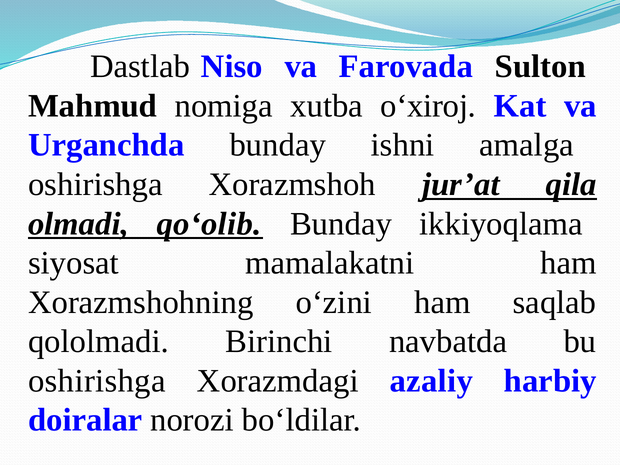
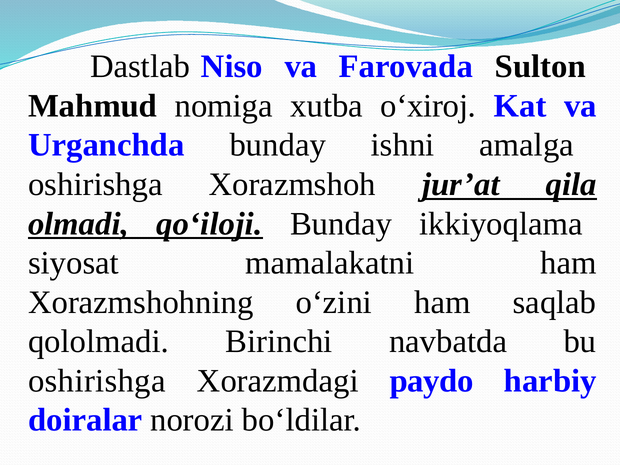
qo‘olib: qo‘olib -> qo‘iloji
azaliy: azaliy -> paydo
